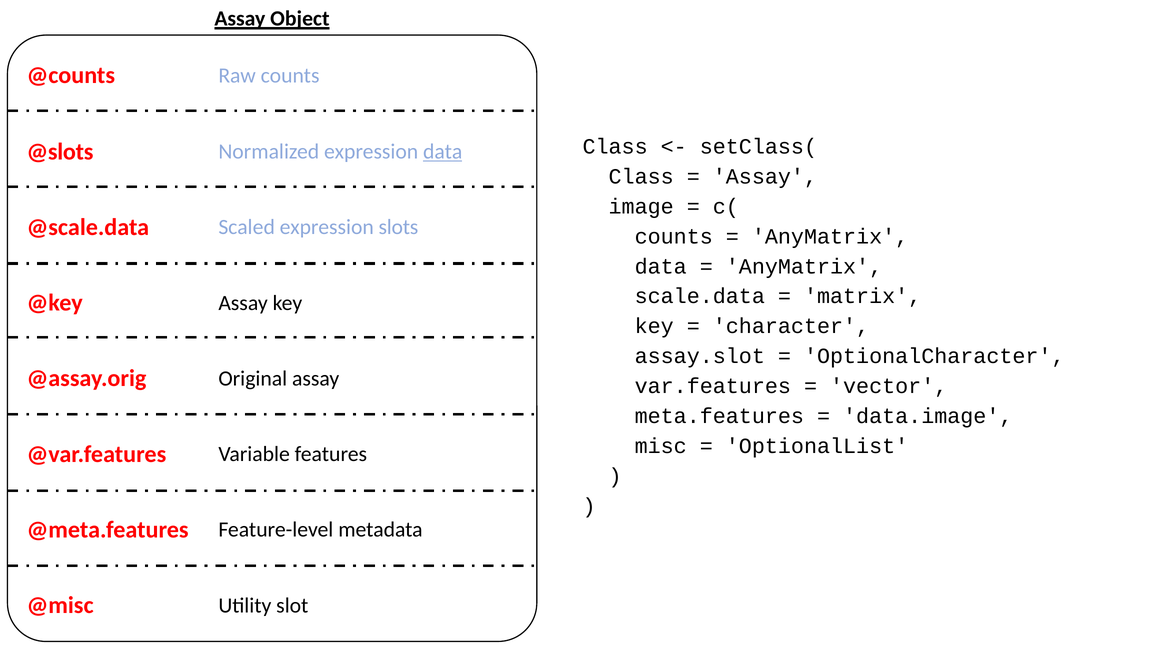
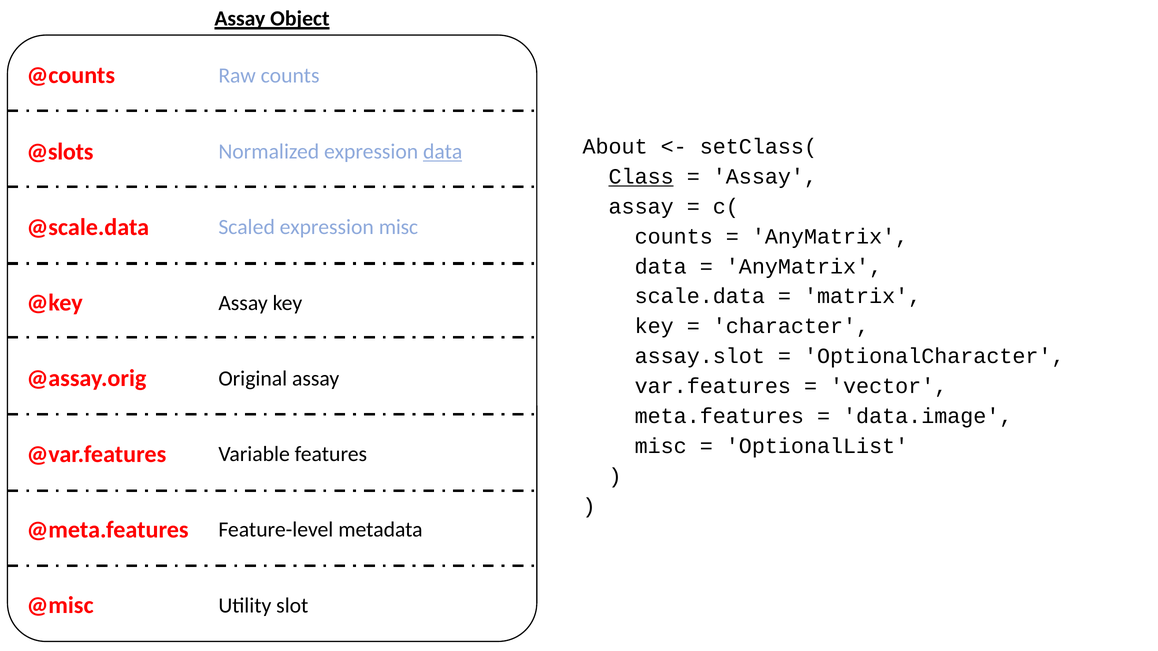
Class at (615, 147): Class -> About
Class at (641, 177) underline: none -> present
image at (641, 207): image -> assay
expression slots: slots -> misc
